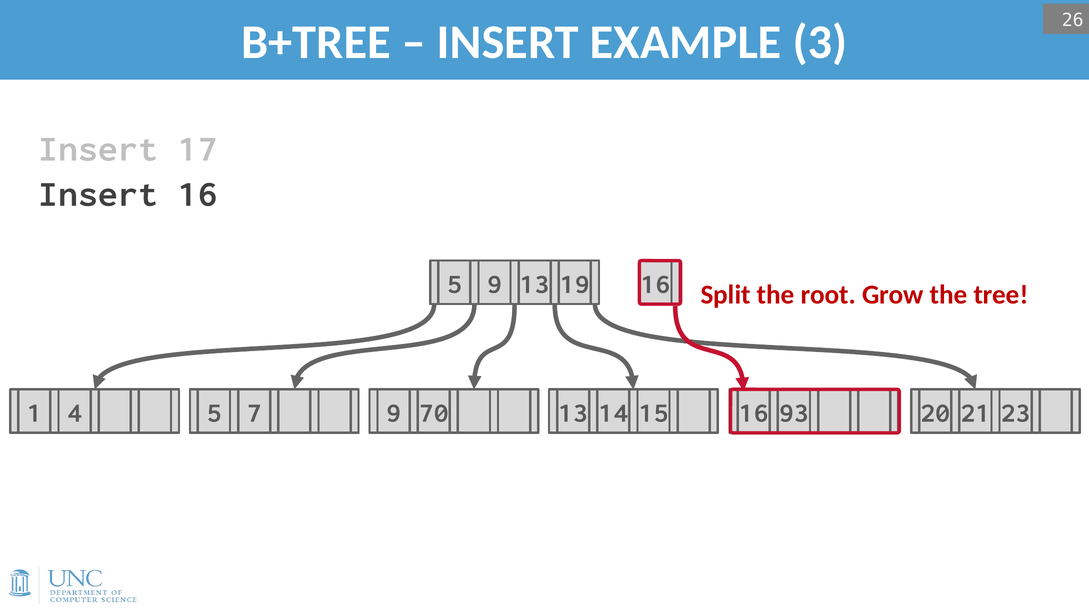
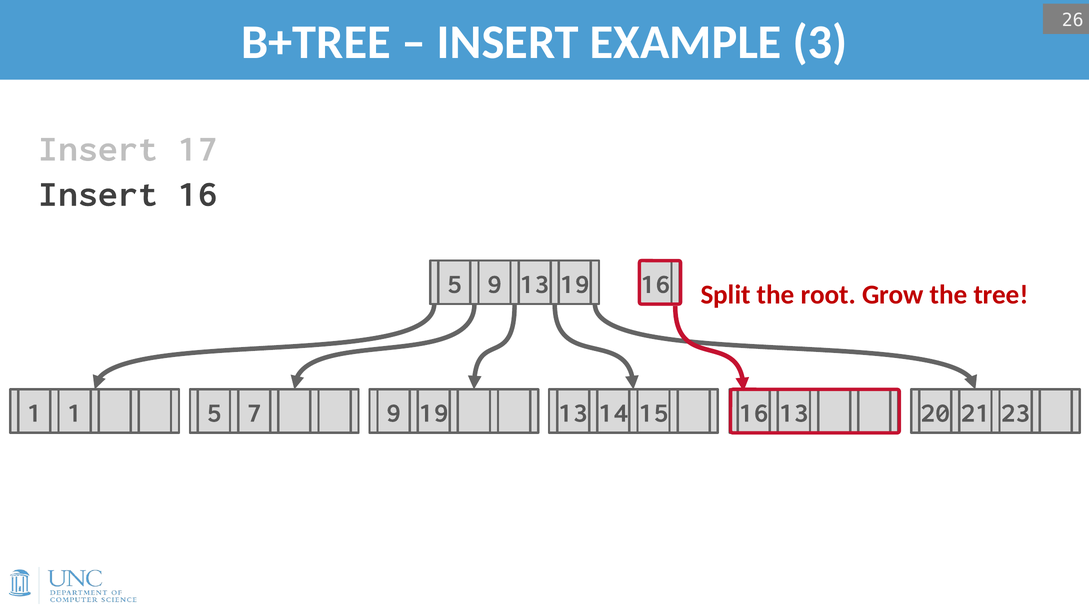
1 4: 4 -> 1
9 70: 70 -> 19
16 93: 93 -> 13
